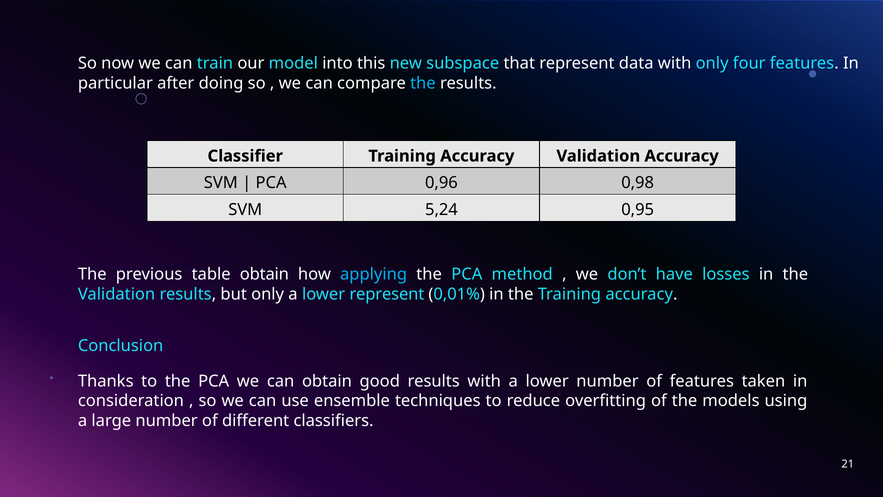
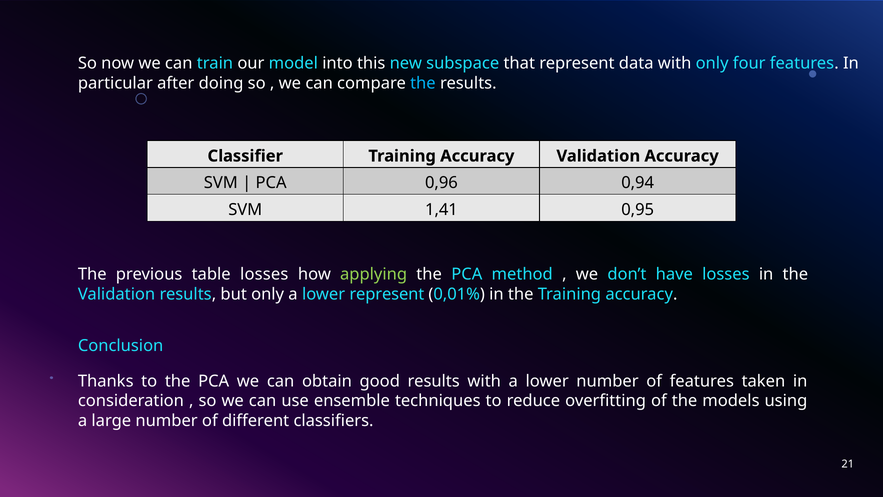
0,98: 0,98 -> 0,94
5,24: 5,24 -> 1,41
table obtain: obtain -> losses
applying colour: light blue -> light green
